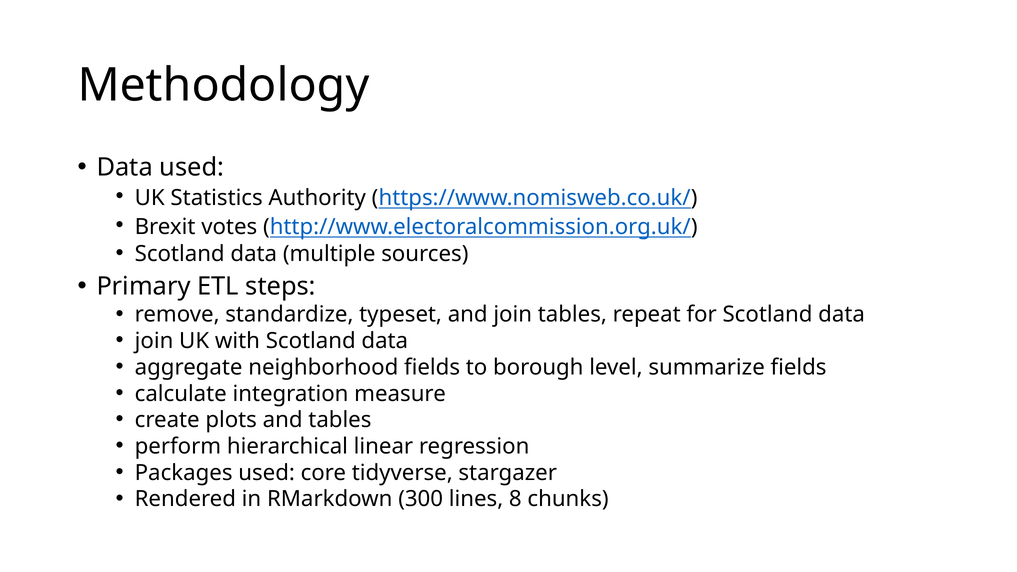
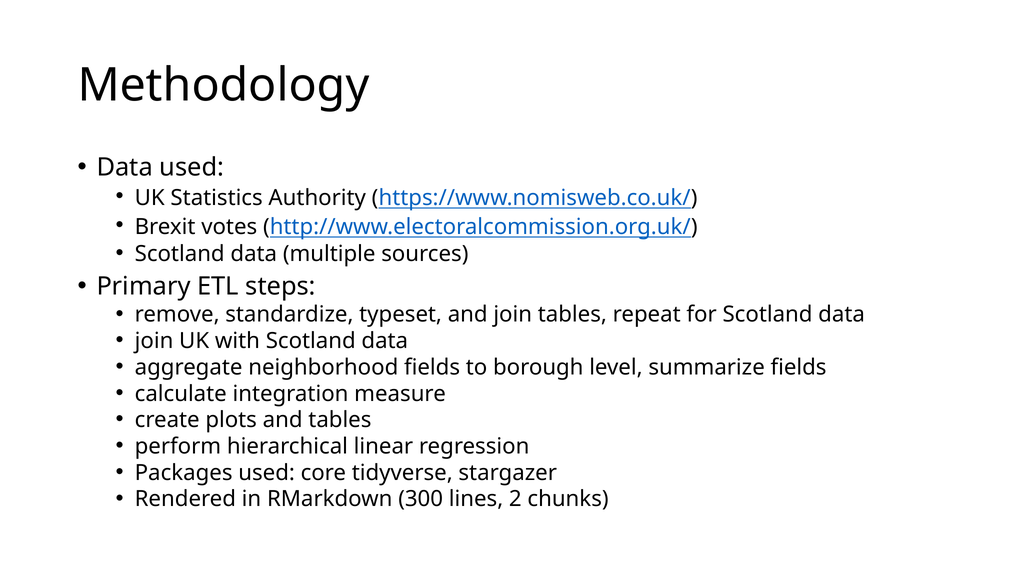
8: 8 -> 2
